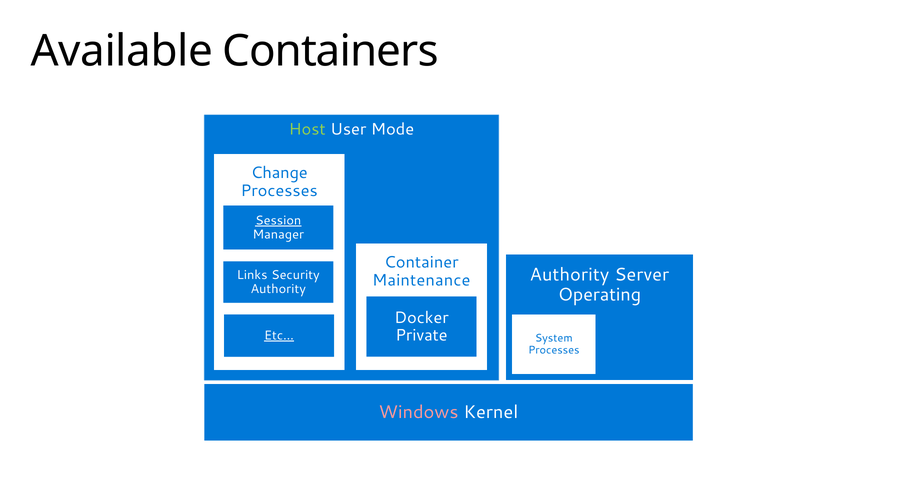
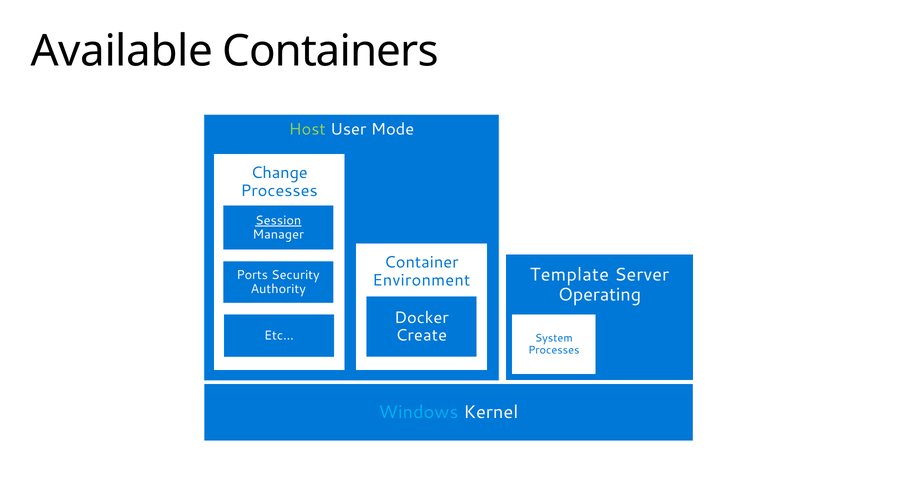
Authority at (569, 275): Authority -> Template
Links: Links -> Ports
Maintenance: Maintenance -> Environment
Private: Private -> Create
Etc… underline: present -> none
Windows colour: pink -> light blue
